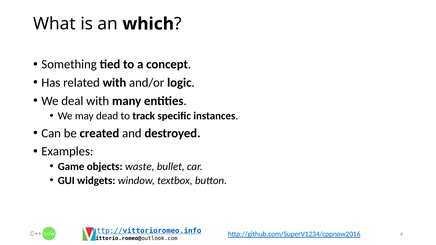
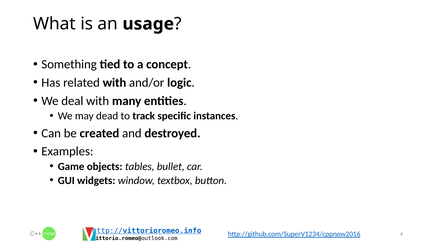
which: which -> usage
waste: waste -> tables
